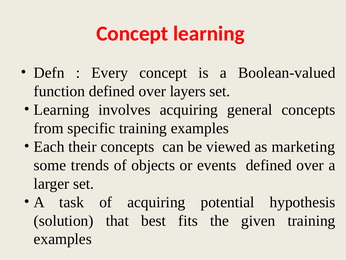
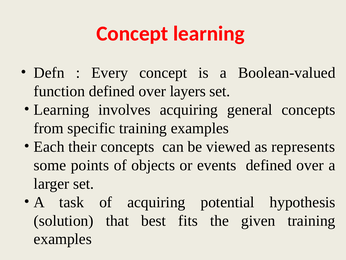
marketing: marketing -> represents
trends: trends -> points
